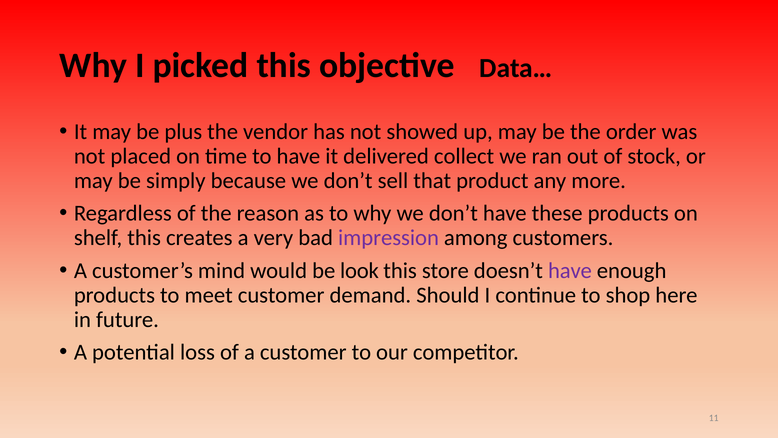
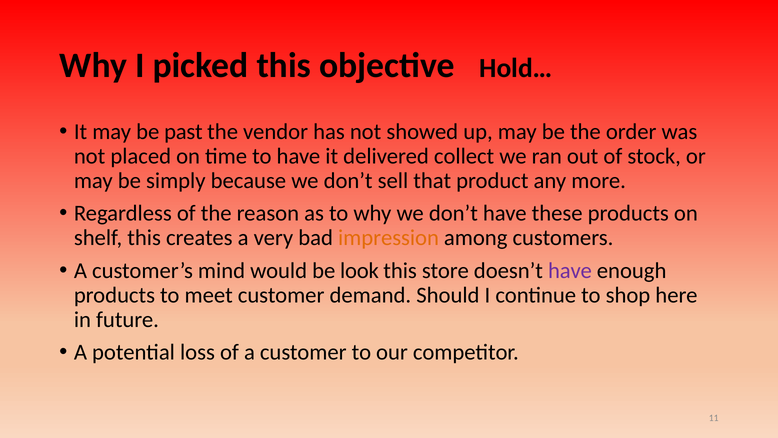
Data…: Data… -> Hold…
plus: plus -> past
impression colour: purple -> orange
